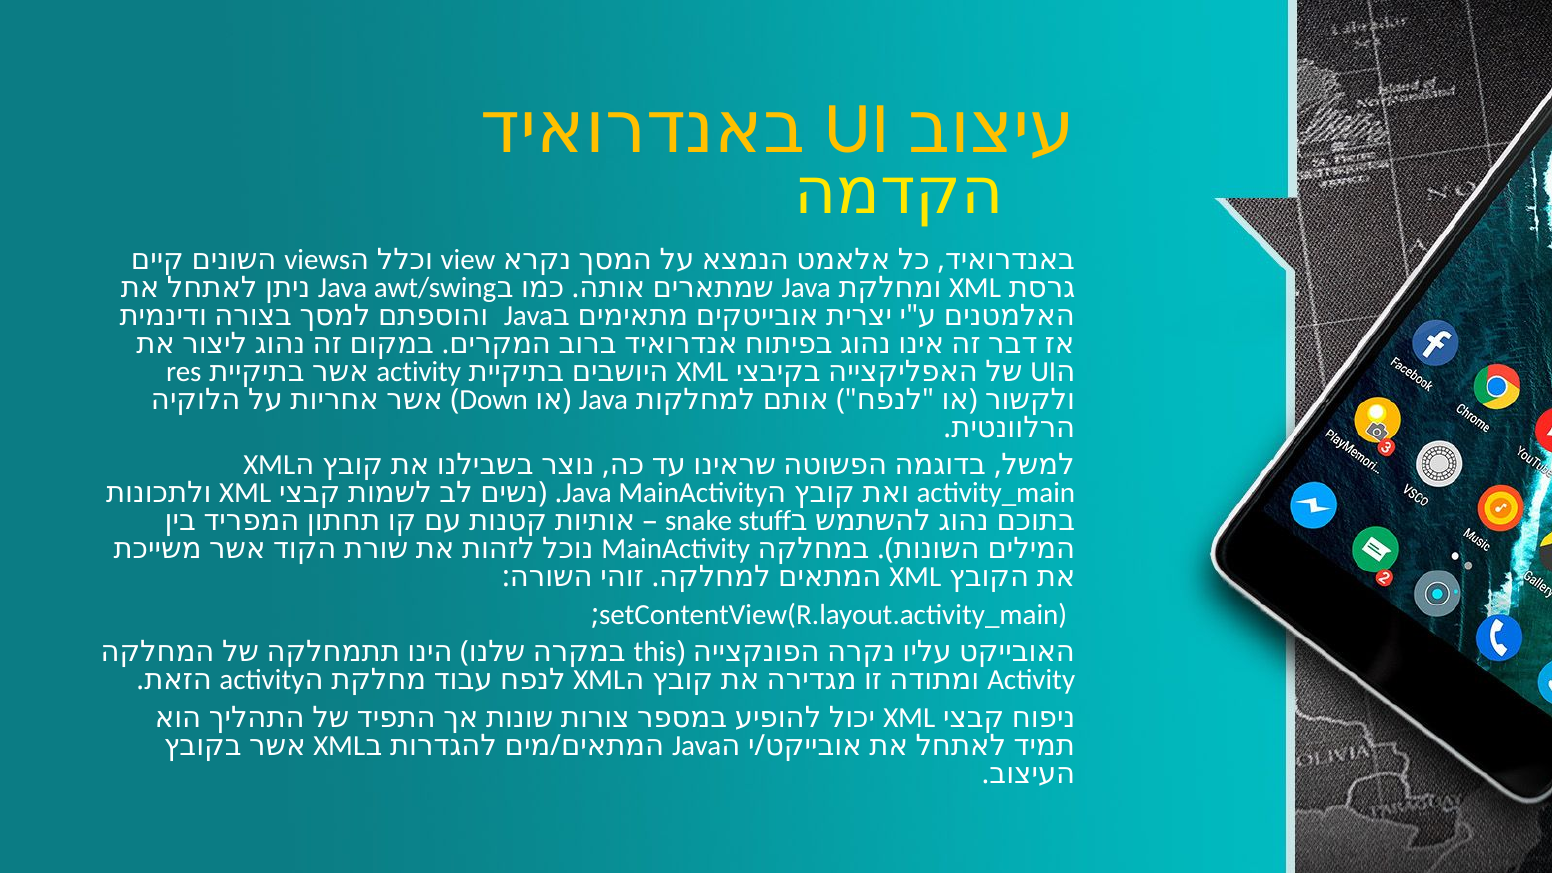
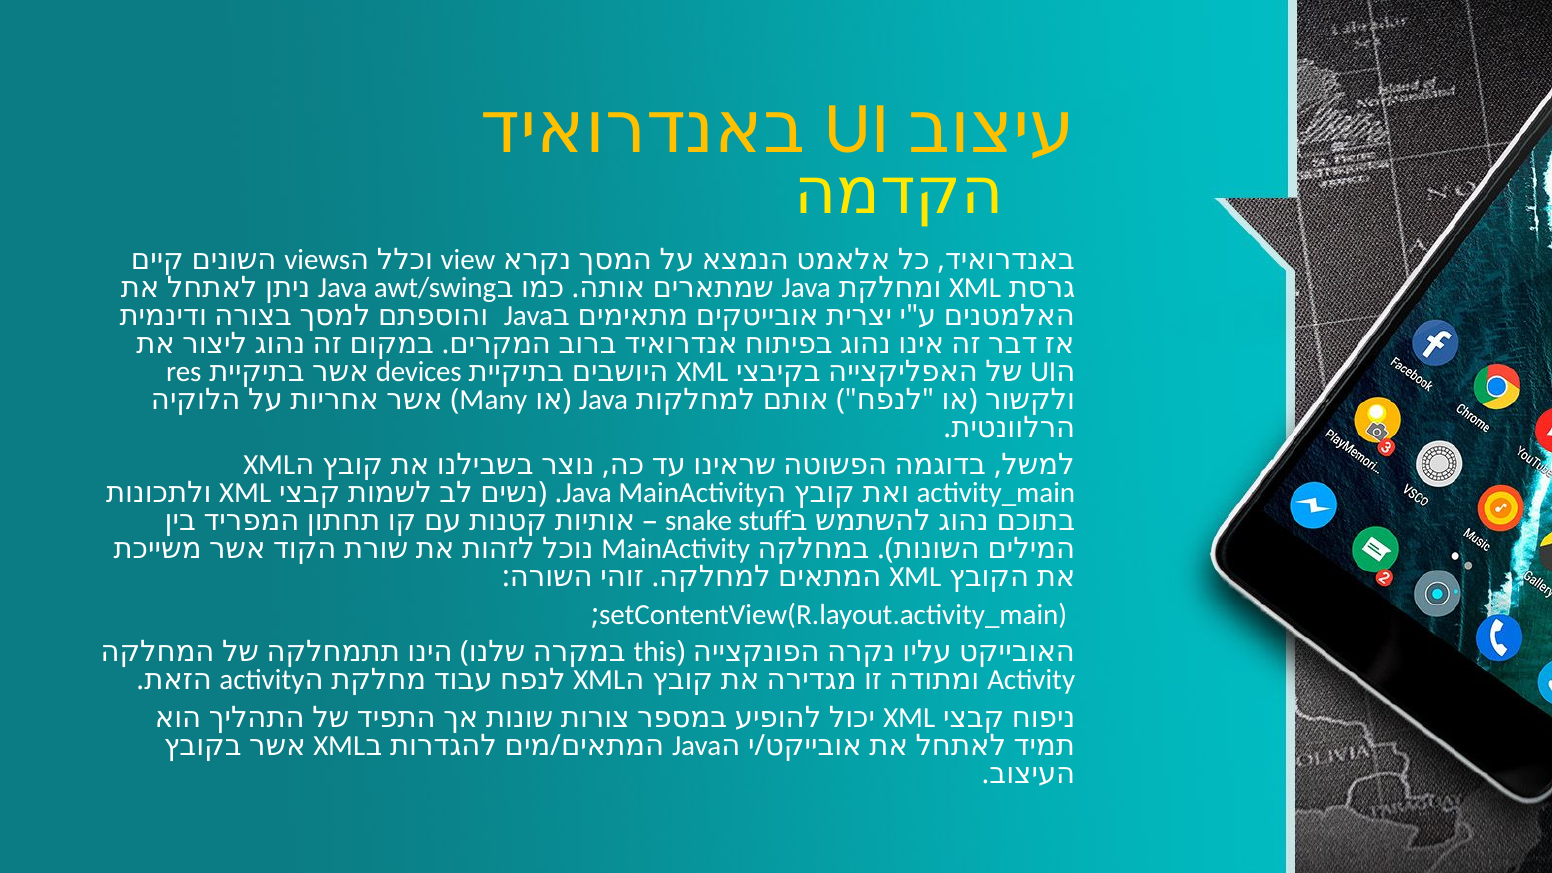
activity at (419, 372): activity -> devices
Down: Down -> Many
